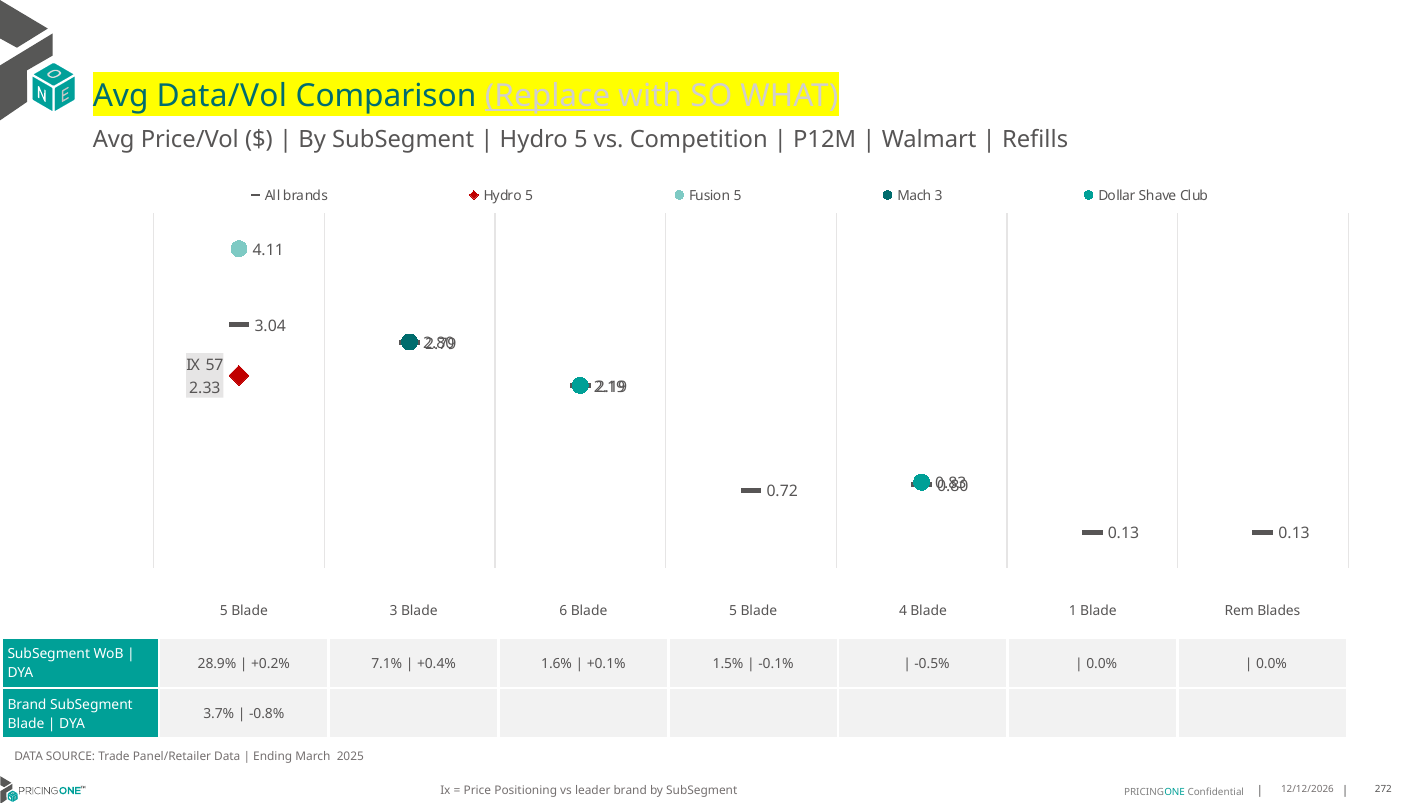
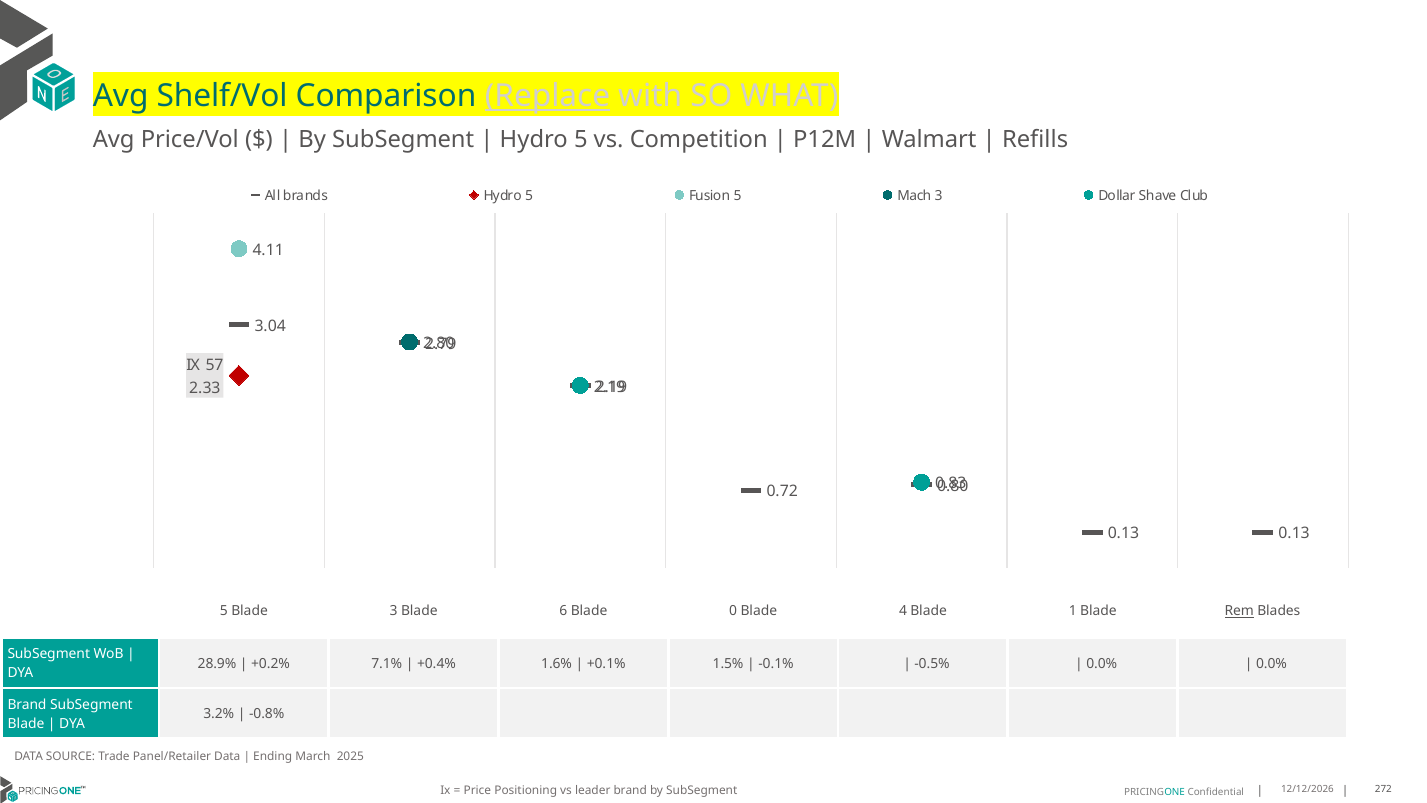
Data/Vol: Data/Vol -> Shelf/Vol
Blade 5: 5 -> 0
Rem underline: none -> present
3.7%: 3.7% -> 3.2%
